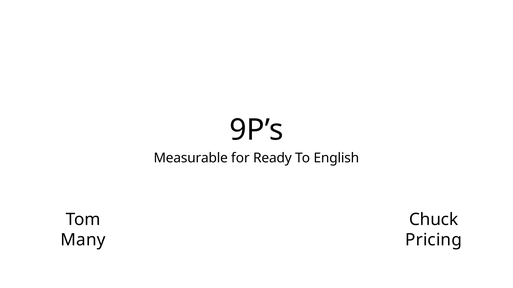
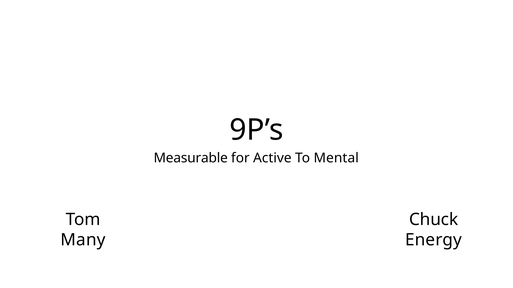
Ready: Ready -> Active
English: English -> Mental
Pricing: Pricing -> Energy
